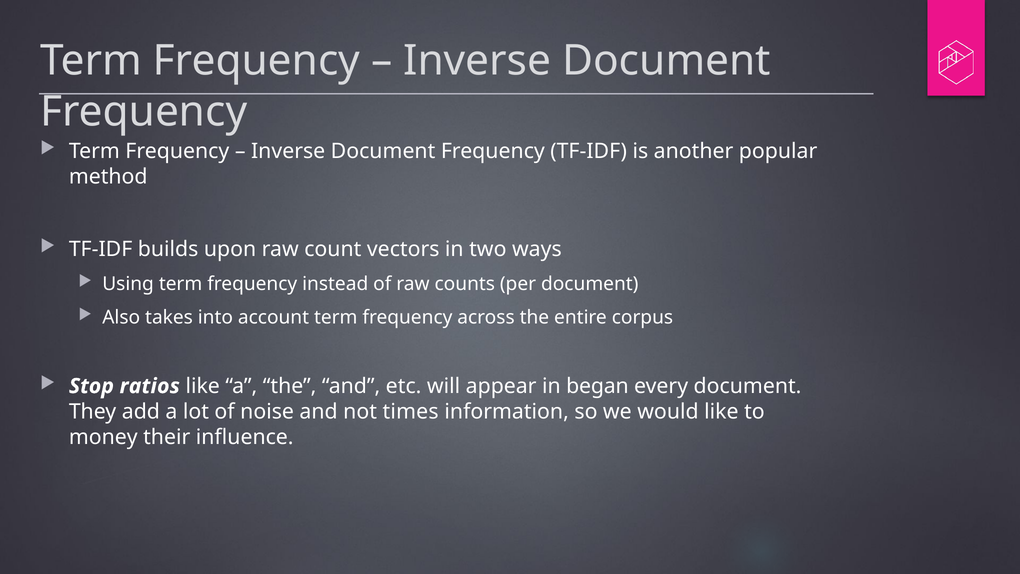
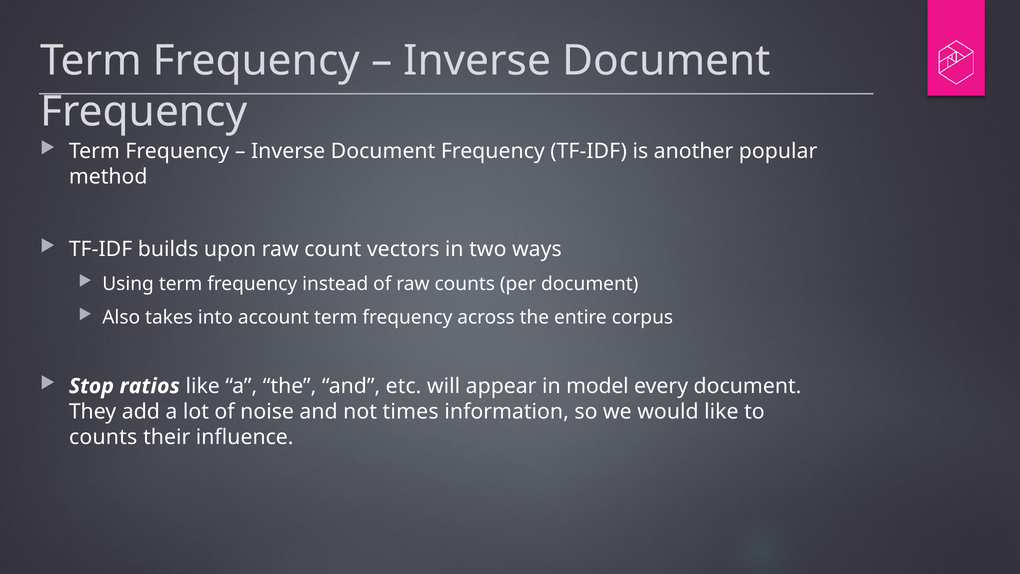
began: began -> model
money at (103, 437): money -> counts
